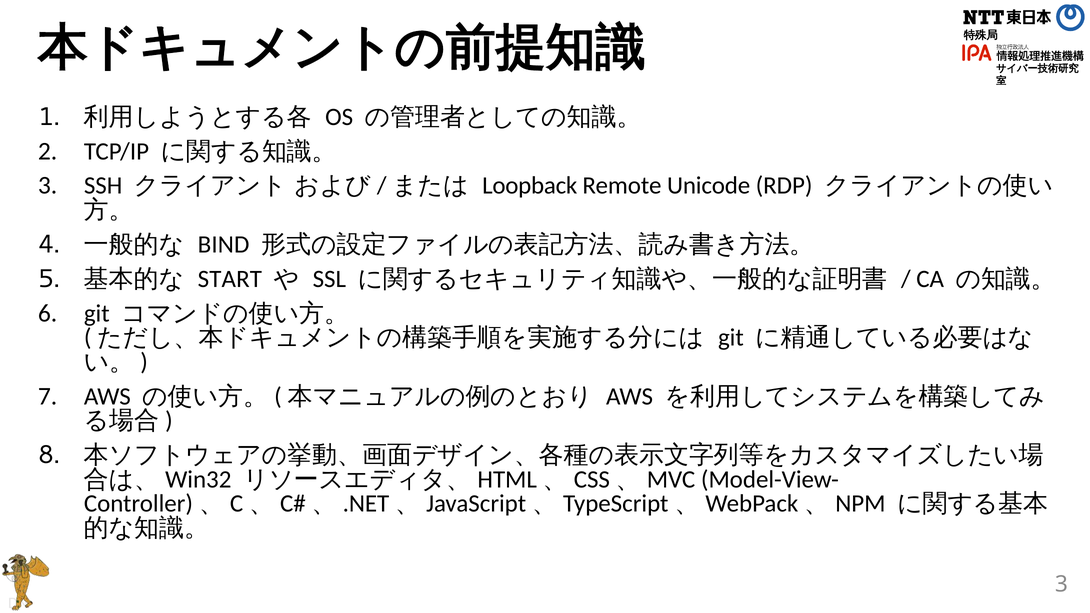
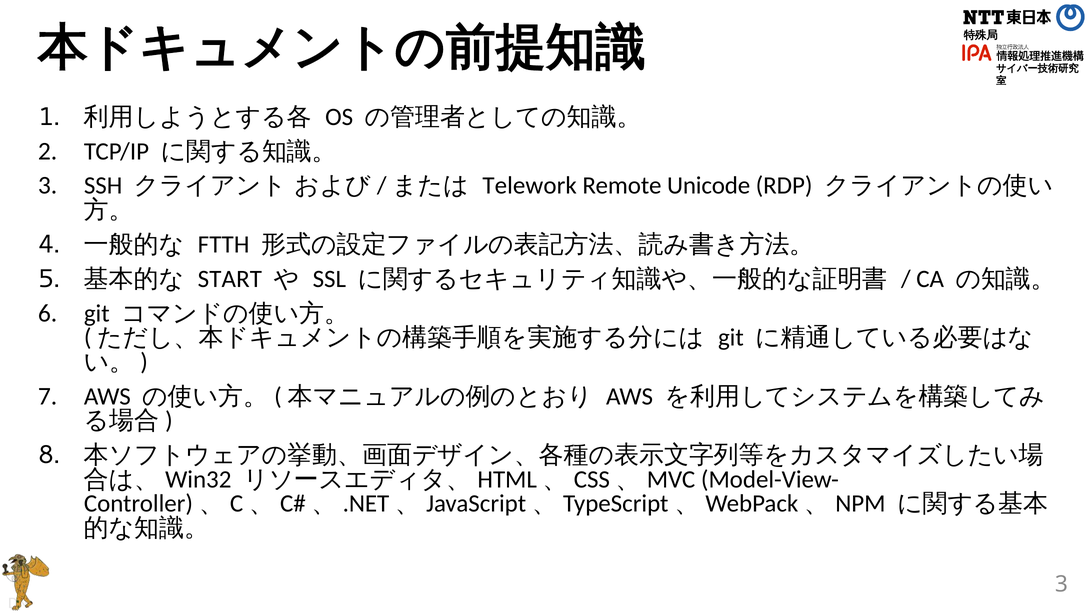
Loopback: Loopback -> Telework
BIND: BIND -> FTTH
